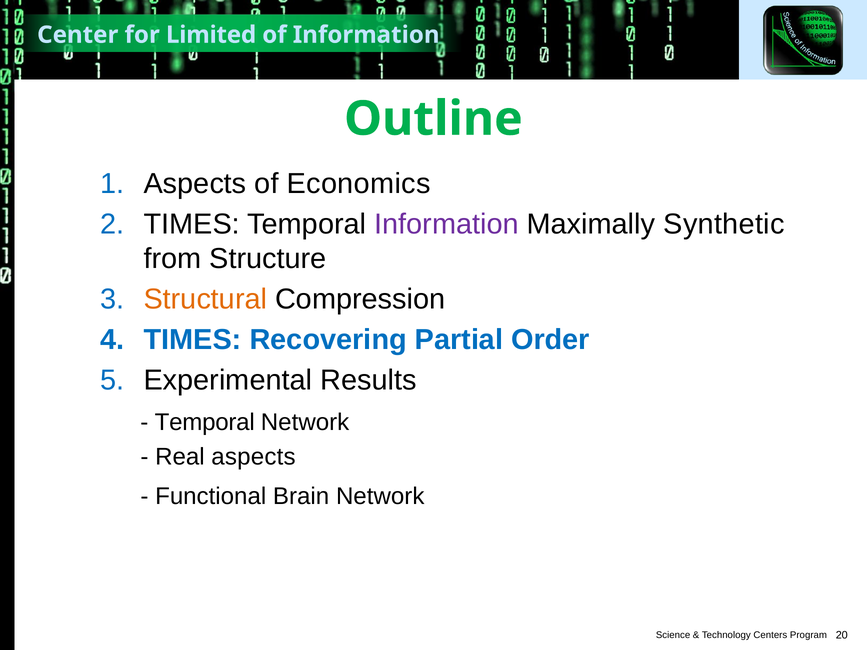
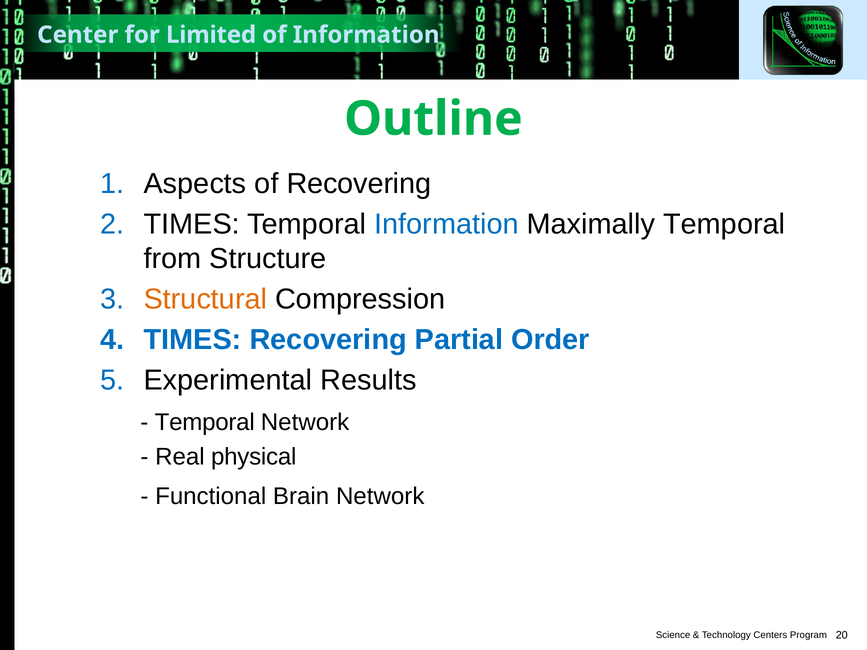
of Economics: Economics -> Recovering
Information at (446, 224) colour: purple -> blue
Maximally Synthetic: Synthetic -> Temporal
Real aspects: aspects -> physical
